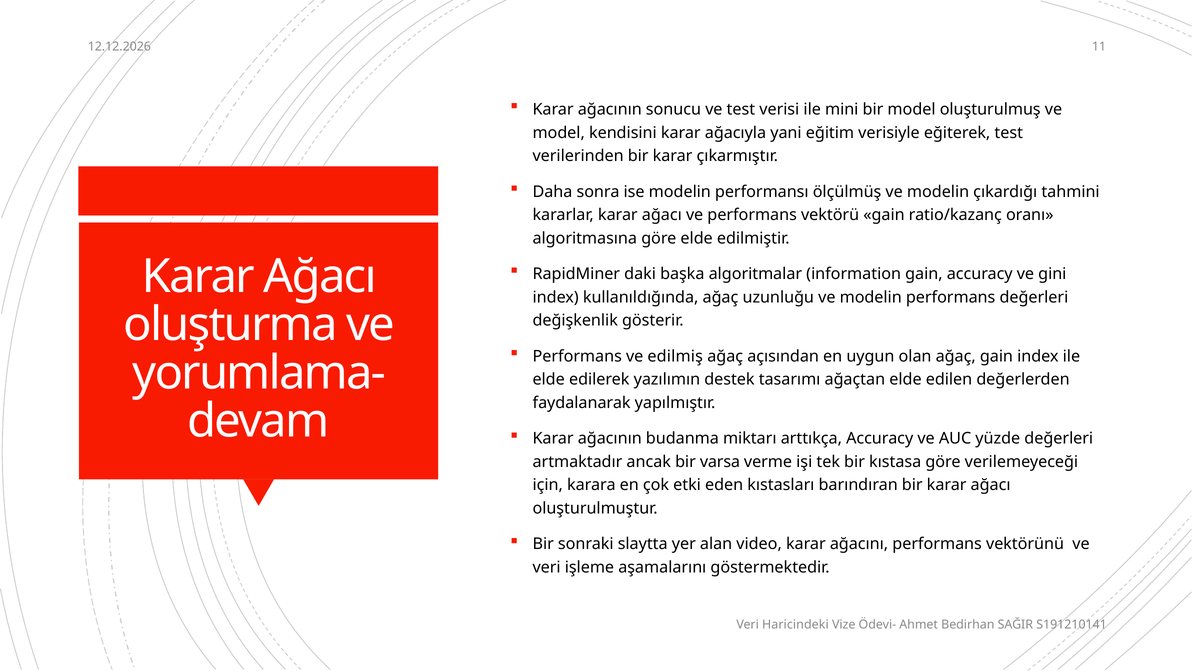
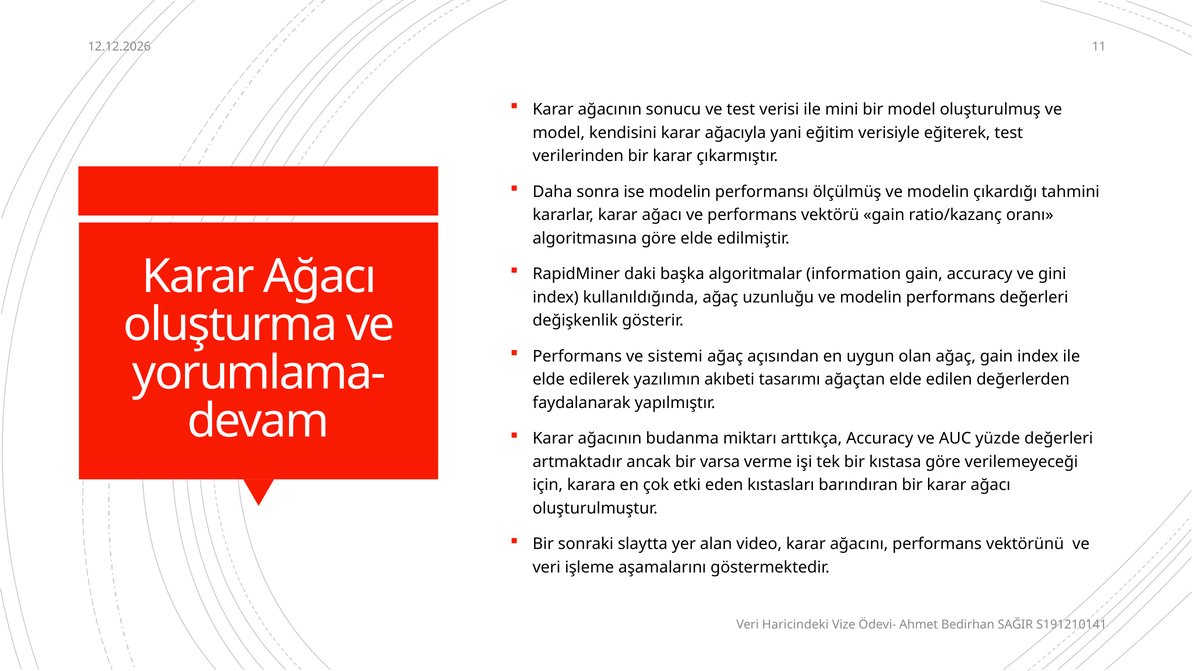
edilmiş: edilmiş -> sistemi
destek: destek -> akıbeti
